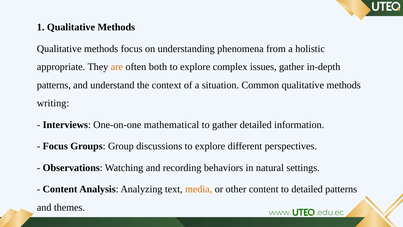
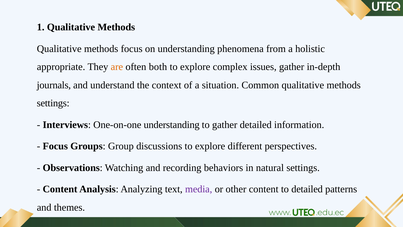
patterns at (54, 85): patterns -> journals
writing at (53, 103): writing -> settings
One-on-one mathematical: mathematical -> understanding
media colour: orange -> purple
